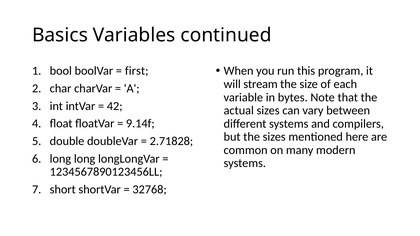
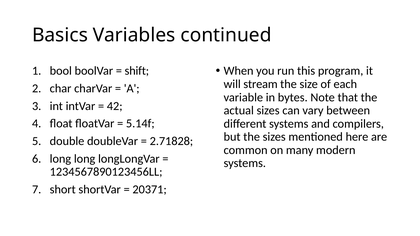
first: first -> shift
9.14f: 9.14f -> 5.14f
32768: 32768 -> 20371
